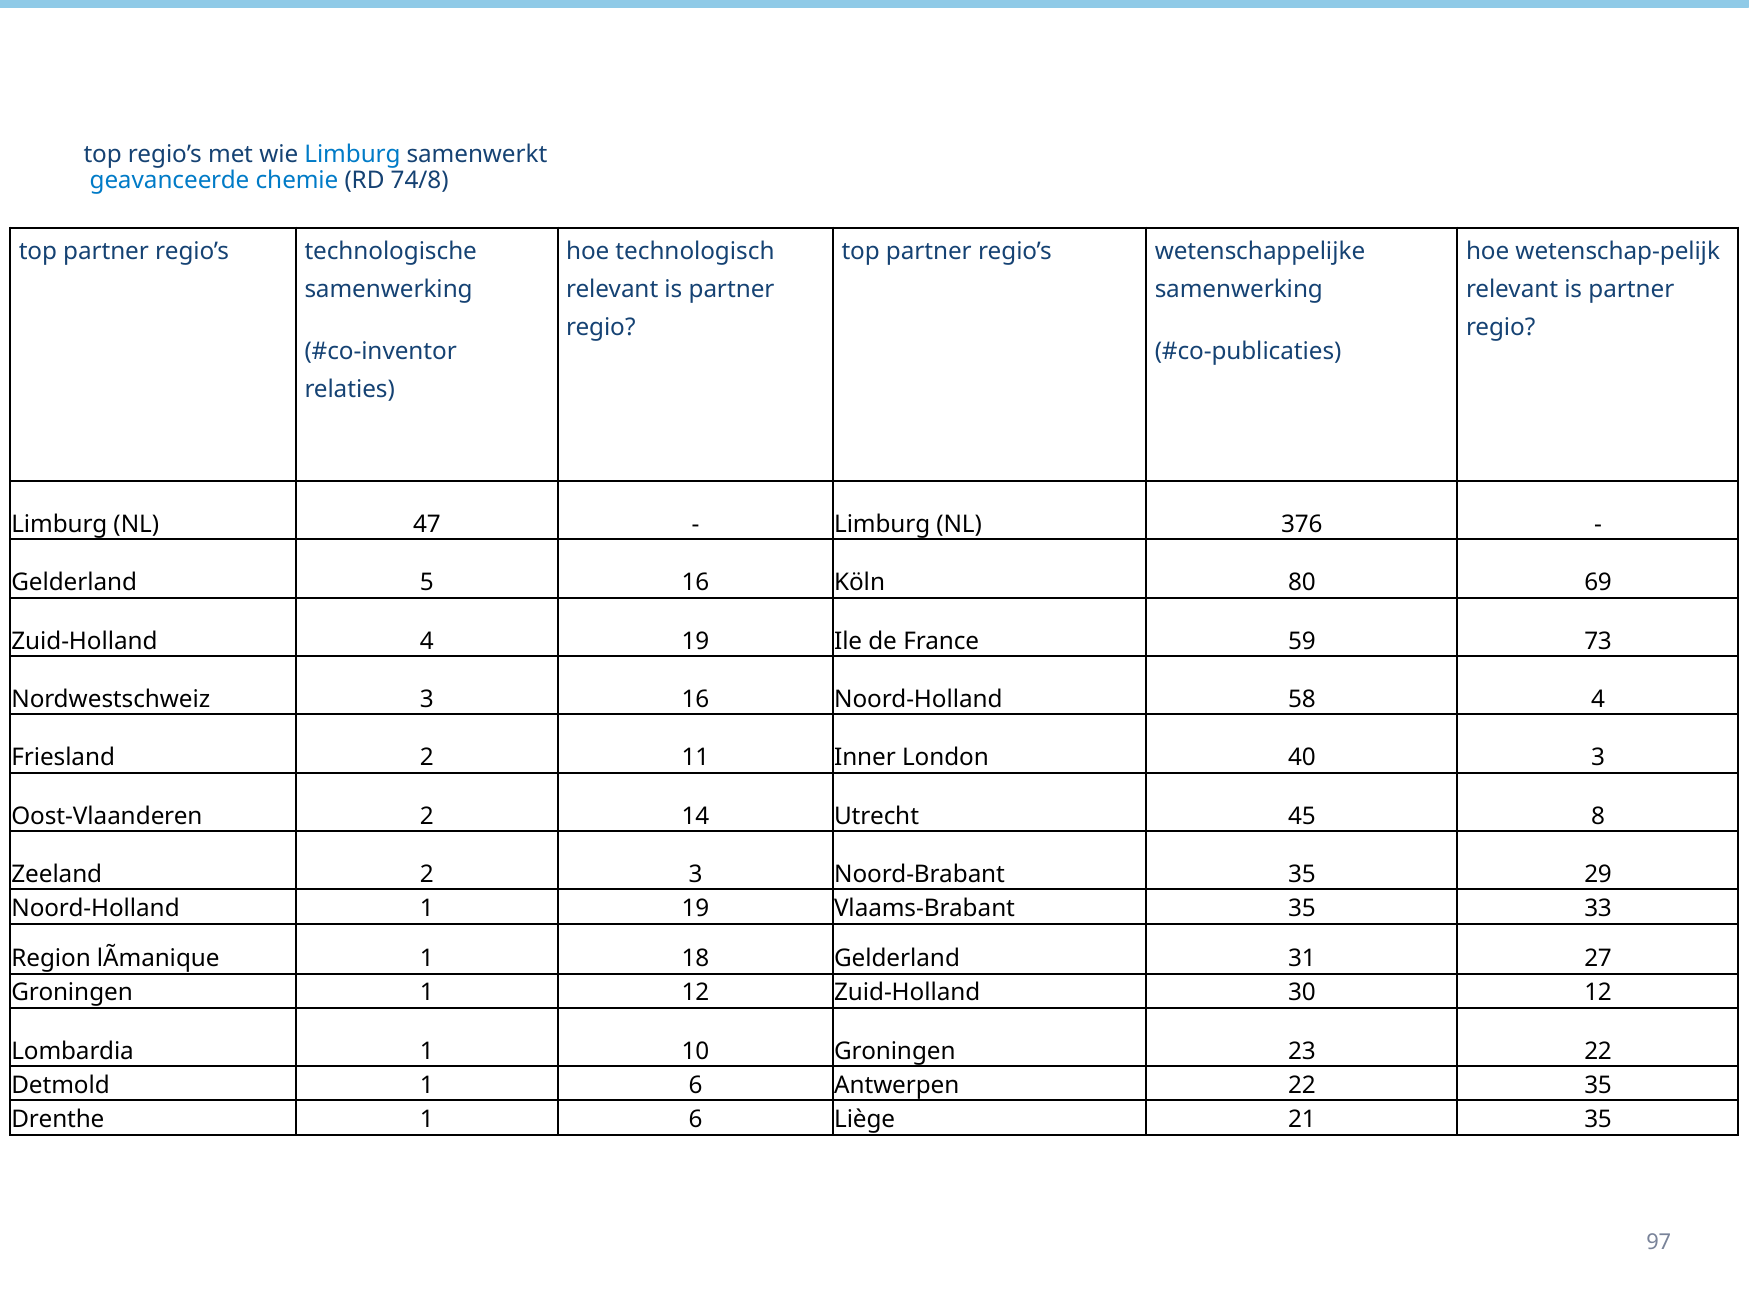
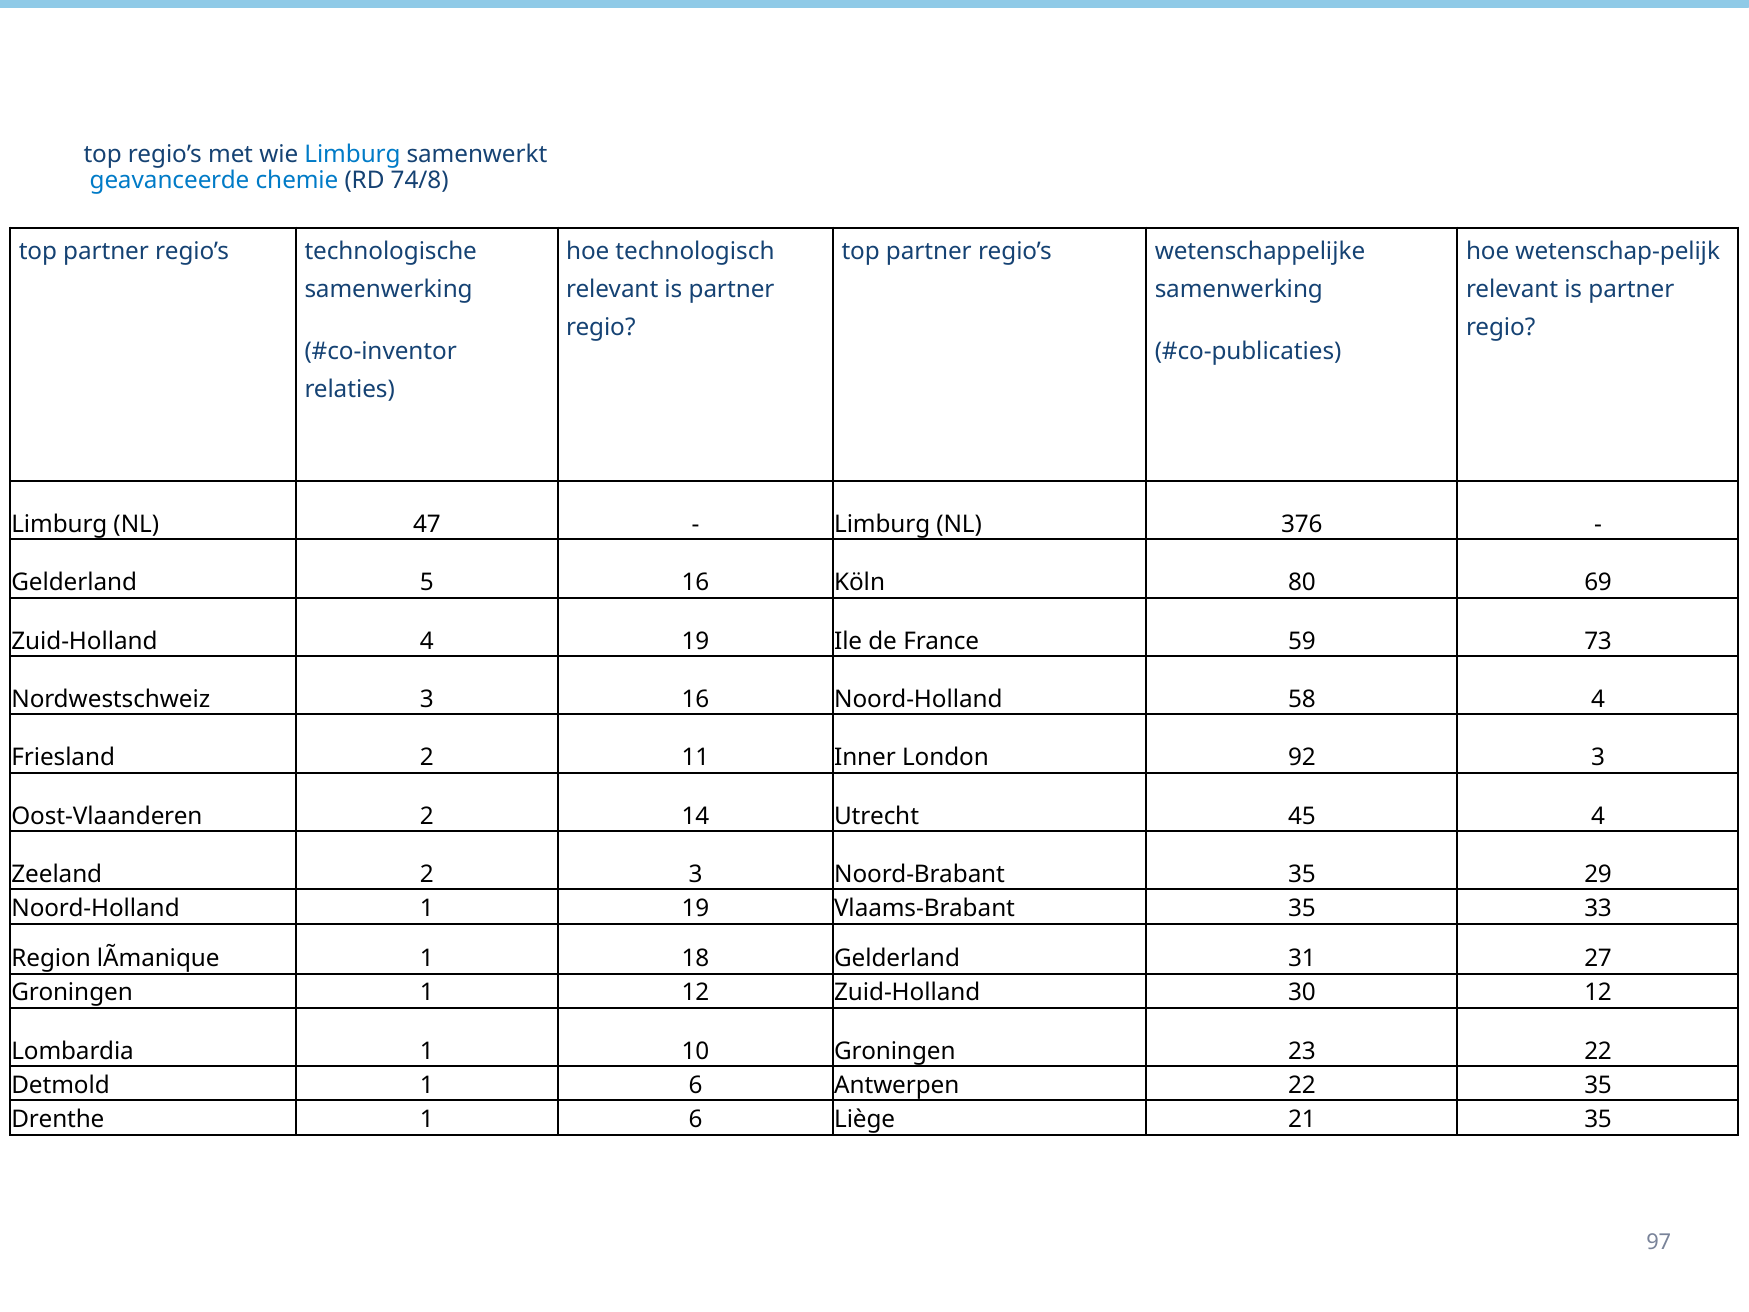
40: 40 -> 92
45 8: 8 -> 4
